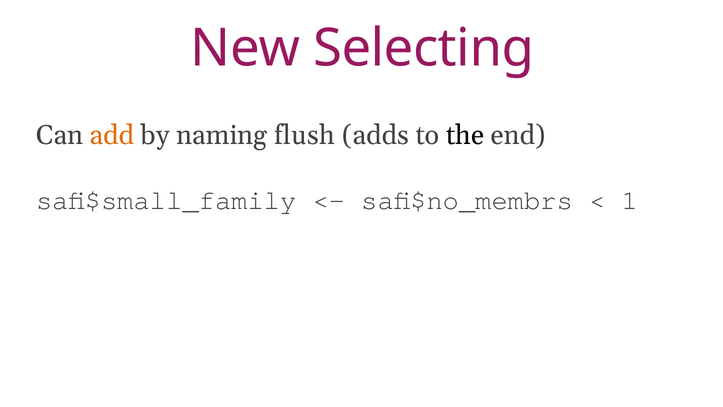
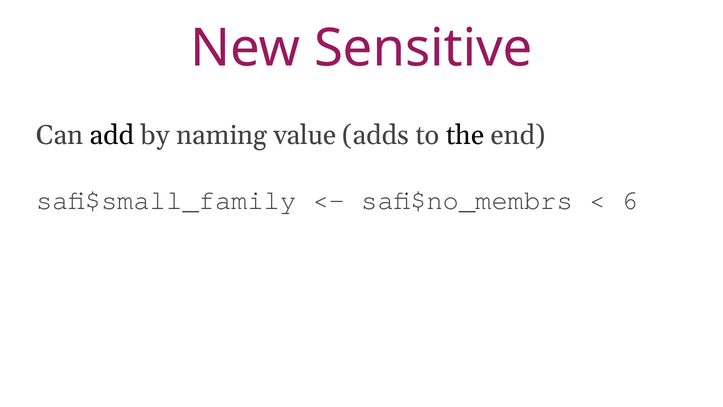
Selecting: Selecting -> Sensitive
add colour: orange -> black
flush: flush -> value
1: 1 -> 6
